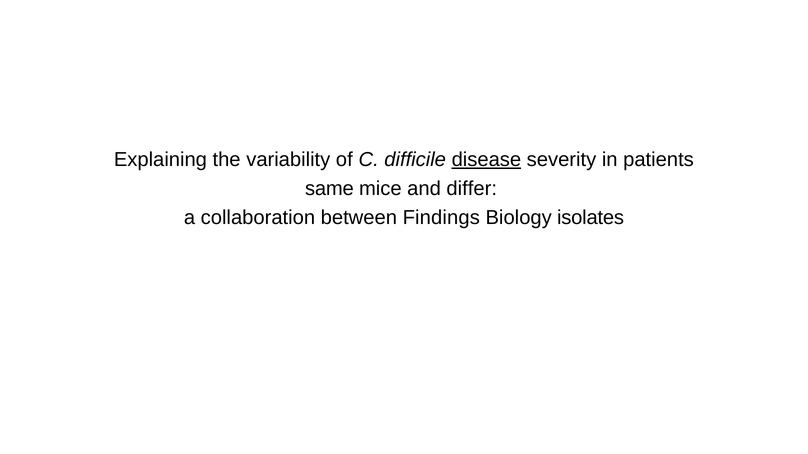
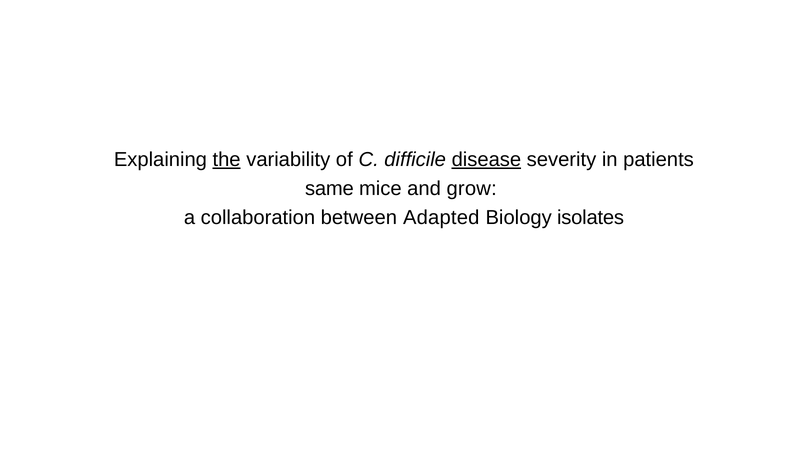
the underline: none -> present
differ: differ -> grow
Findings: Findings -> Adapted
